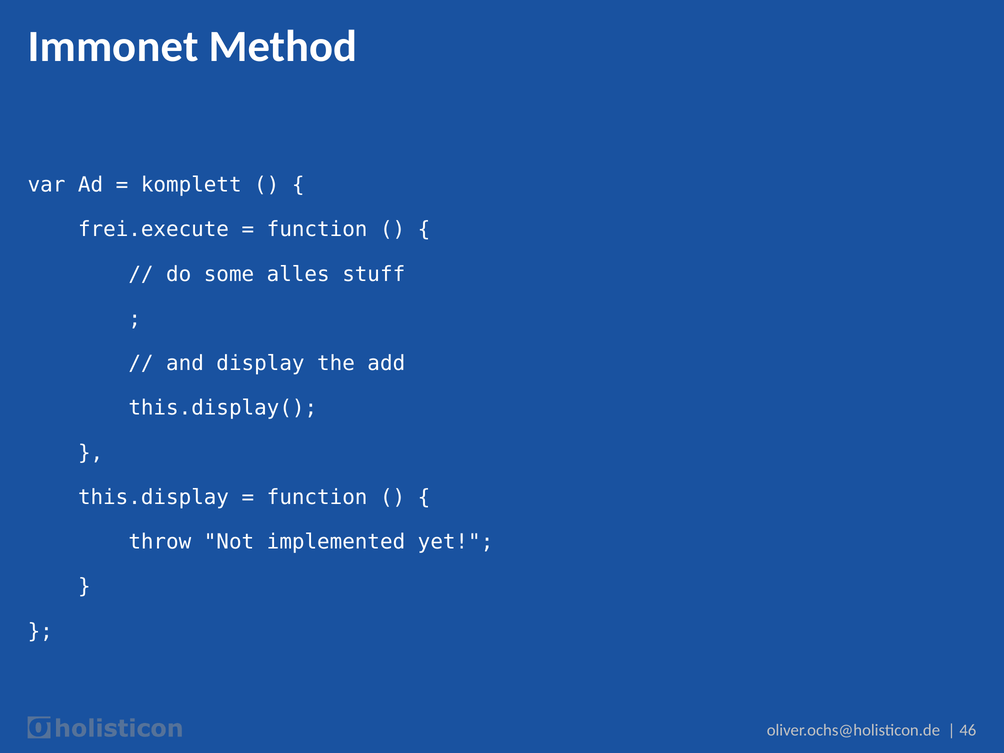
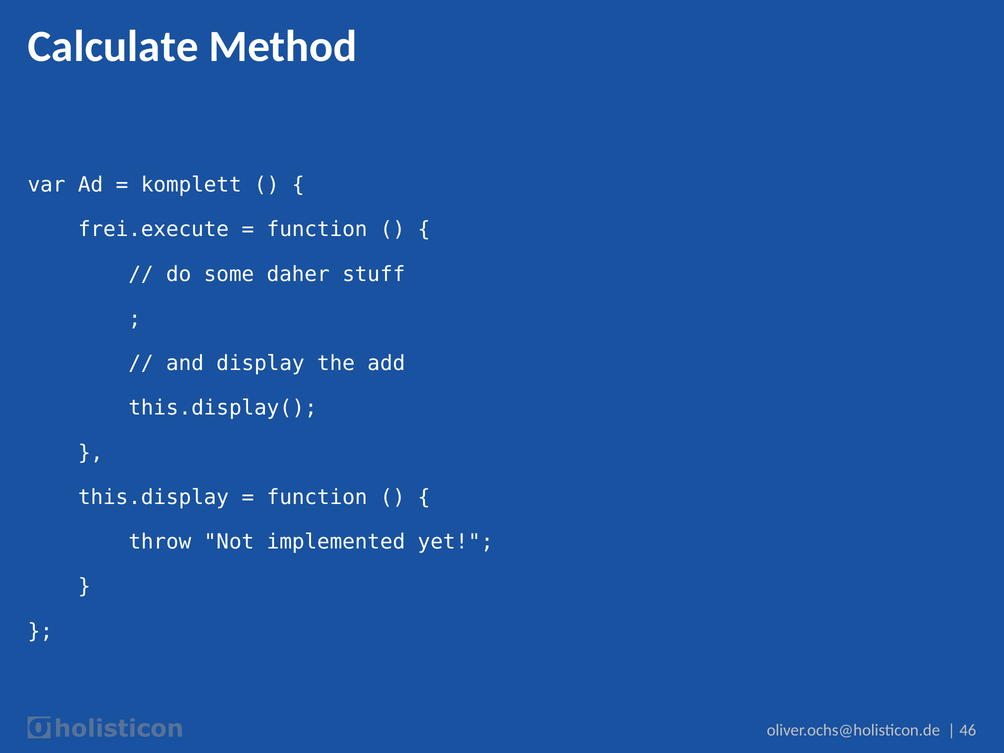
Immonet: Immonet -> Calculate
alles: alles -> daher
